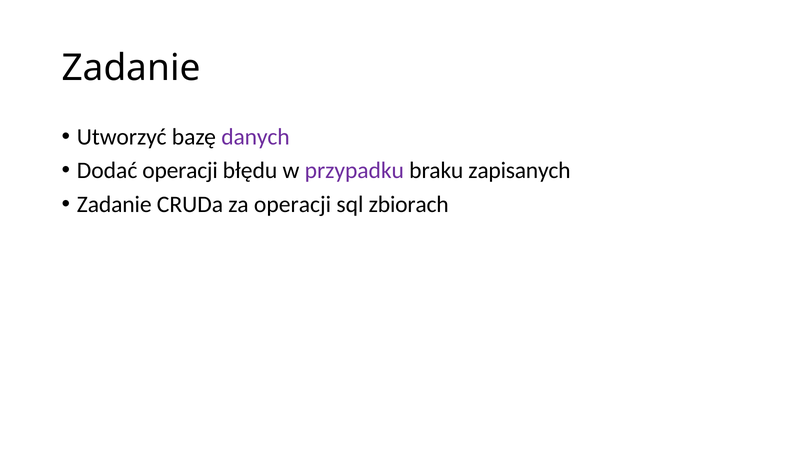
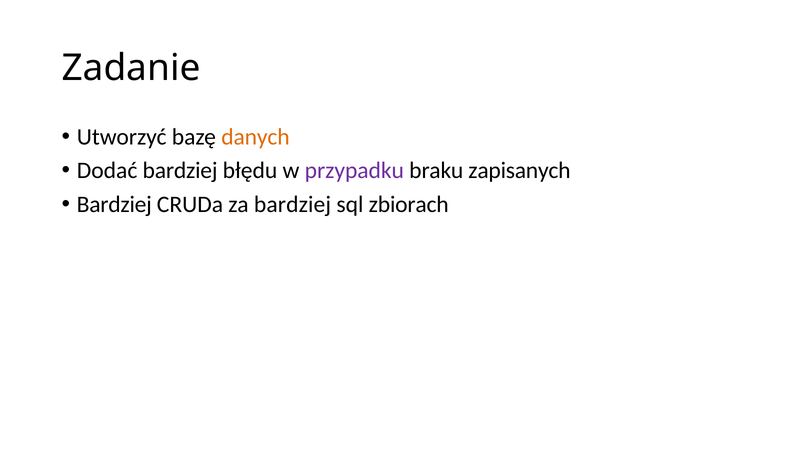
danych colour: purple -> orange
Dodać operacji: operacji -> bardziej
Zadanie at (114, 204): Zadanie -> Bardziej
za operacji: operacji -> bardziej
